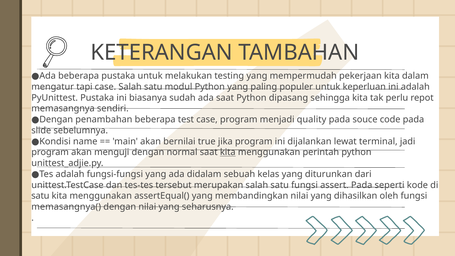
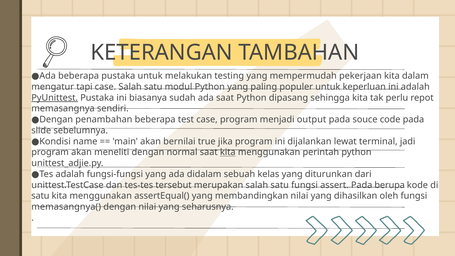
PyUnittest underline: none -> present
quality: quality -> output
menguji: menguji -> meneliti
seperti: seperti -> berupa
